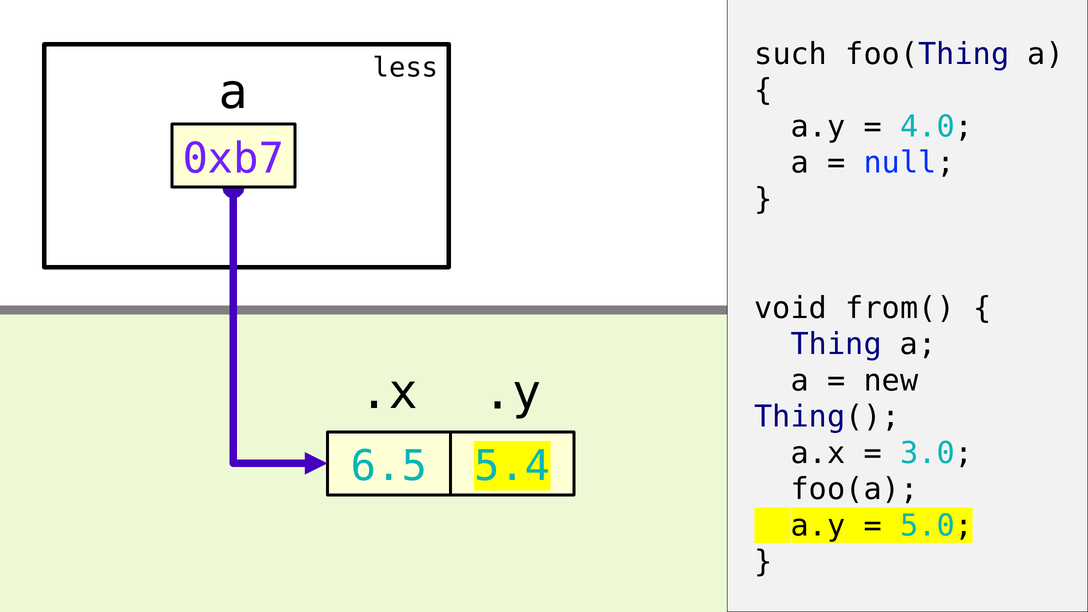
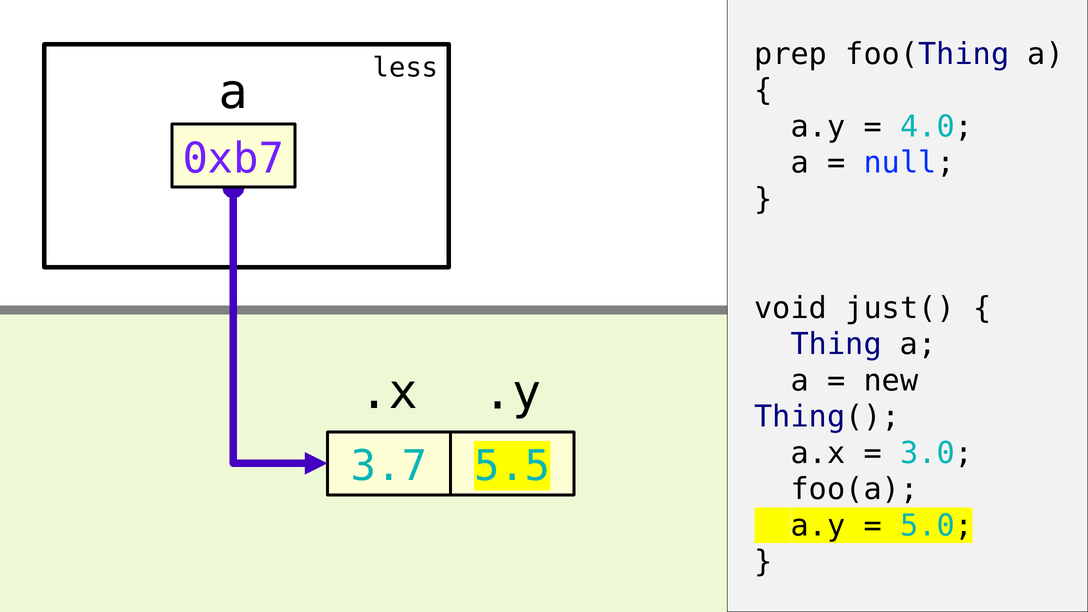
such: such -> prep
from(: from( -> just(
6.5: 6.5 -> 3.7
5.4: 5.4 -> 5.5
